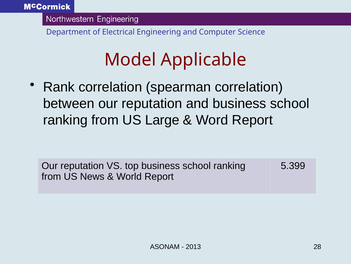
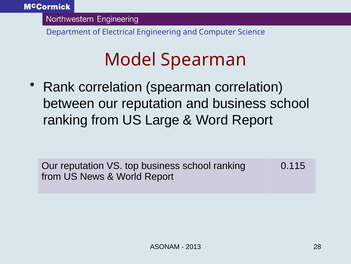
Model Applicable: Applicable -> Spearman
5.399: 5.399 -> 0.115
